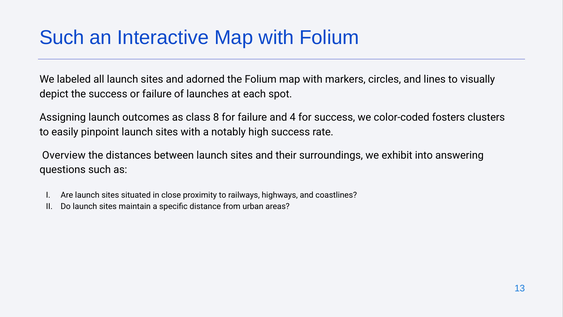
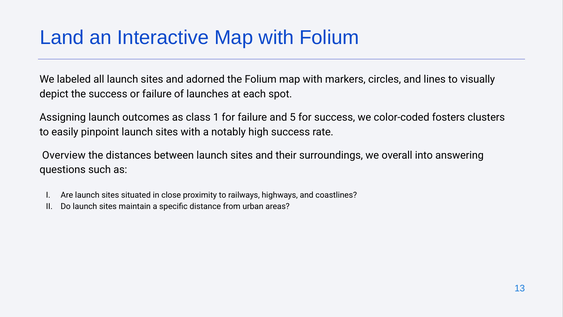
Such at (62, 38): Such -> Land
8: 8 -> 1
4: 4 -> 5
exhibit: exhibit -> overall
